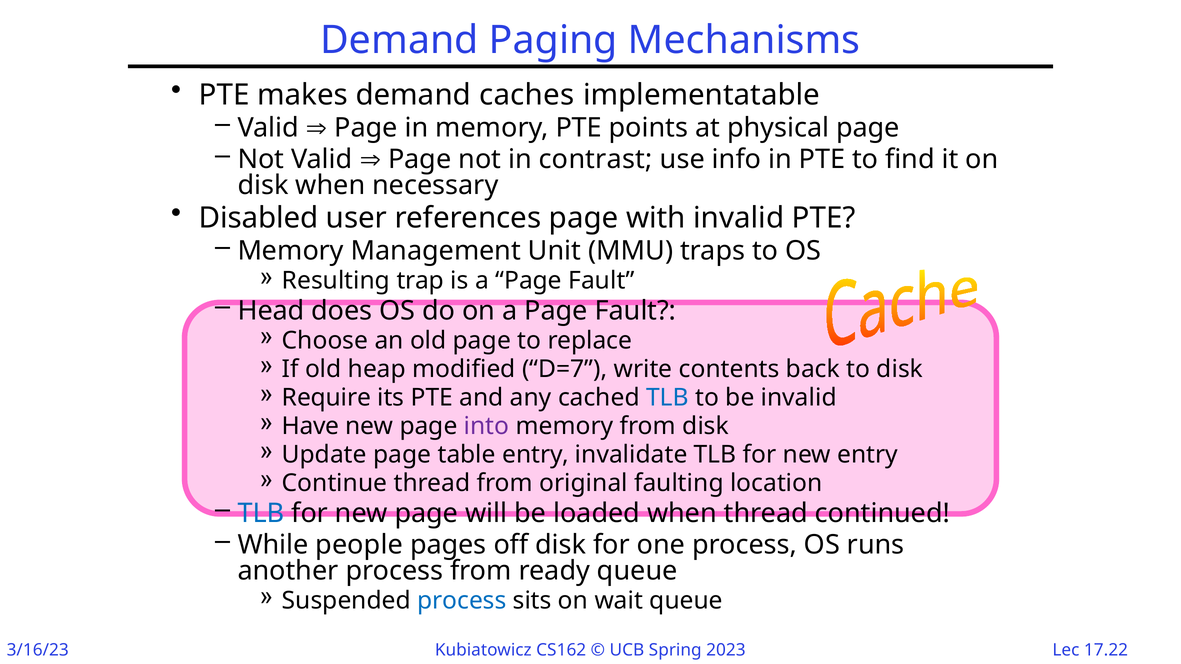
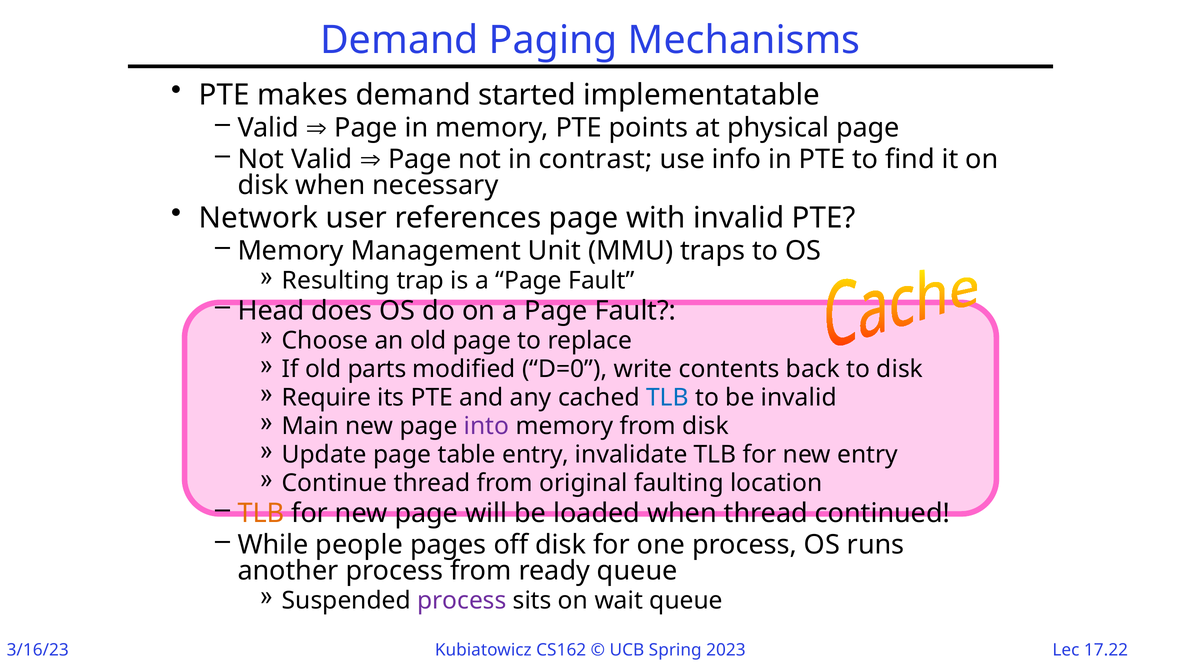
caches: caches -> started
Disabled: Disabled -> Network
heap: heap -> parts
D=7: D=7 -> D=0
Have: Have -> Main
TLB at (261, 514) colour: blue -> orange
process at (462, 601) colour: blue -> purple
